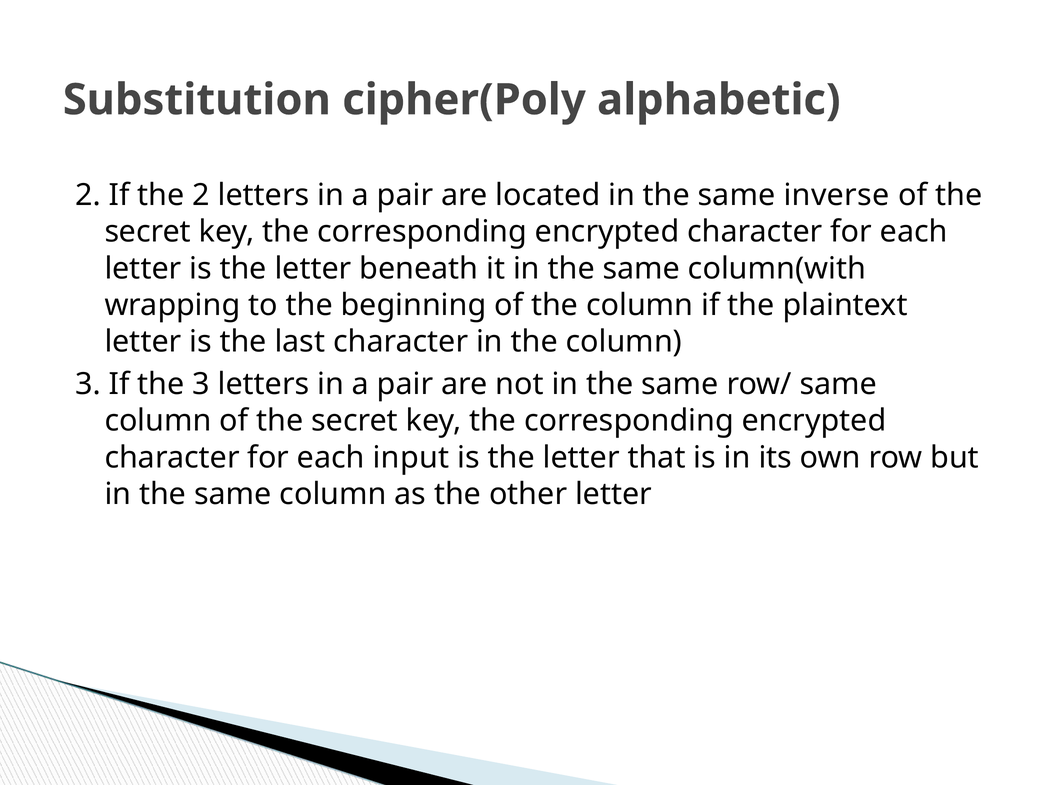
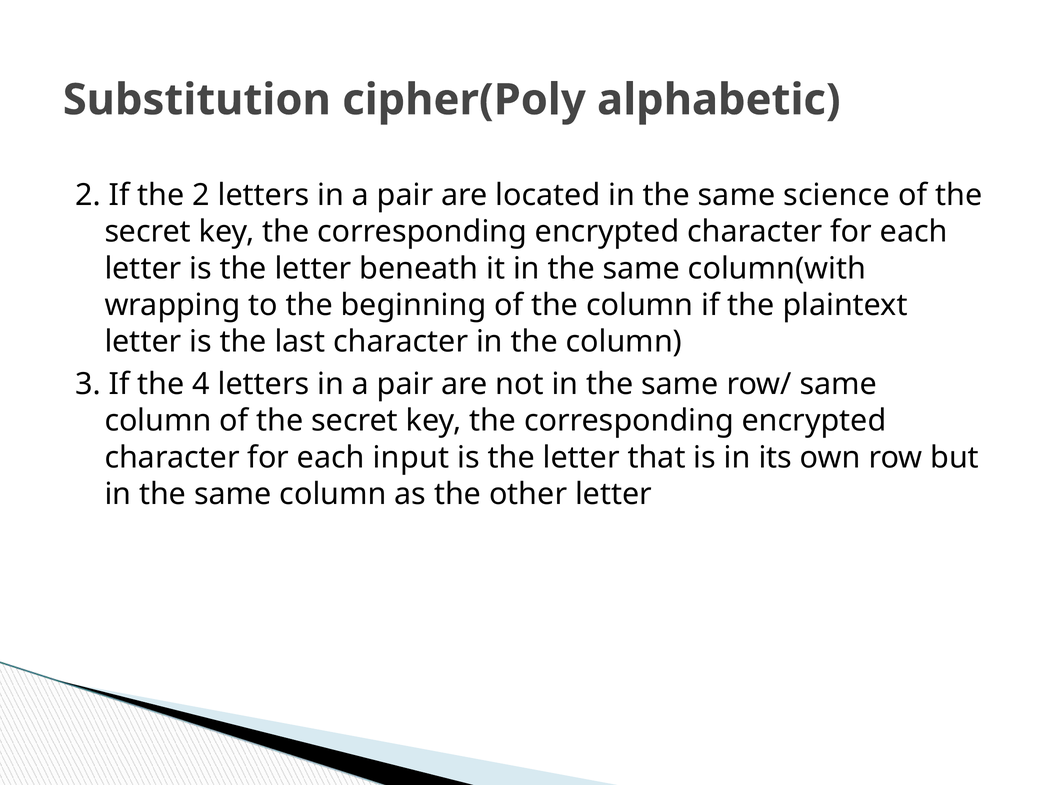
inverse: inverse -> science
the 3: 3 -> 4
